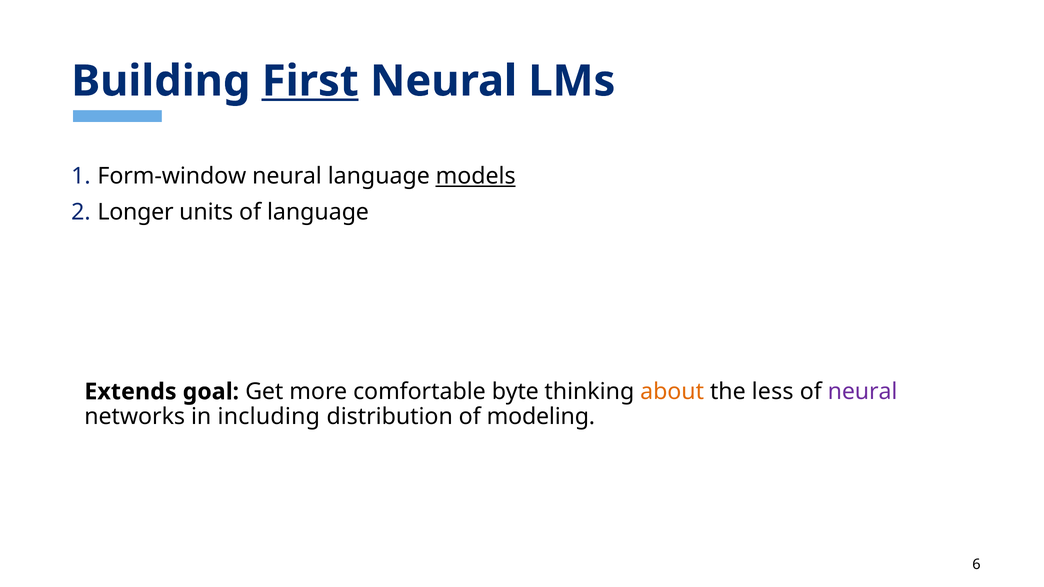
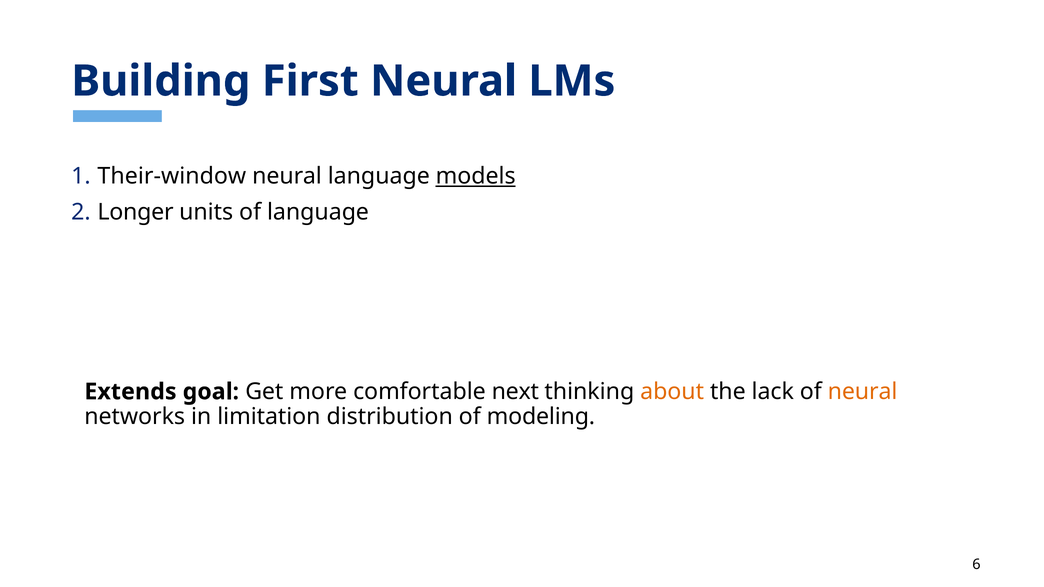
First underline: present -> none
Form-window: Form-window -> Their-window
byte: byte -> next
less: less -> lack
neural at (863, 392) colour: purple -> orange
including: including -> limitation
